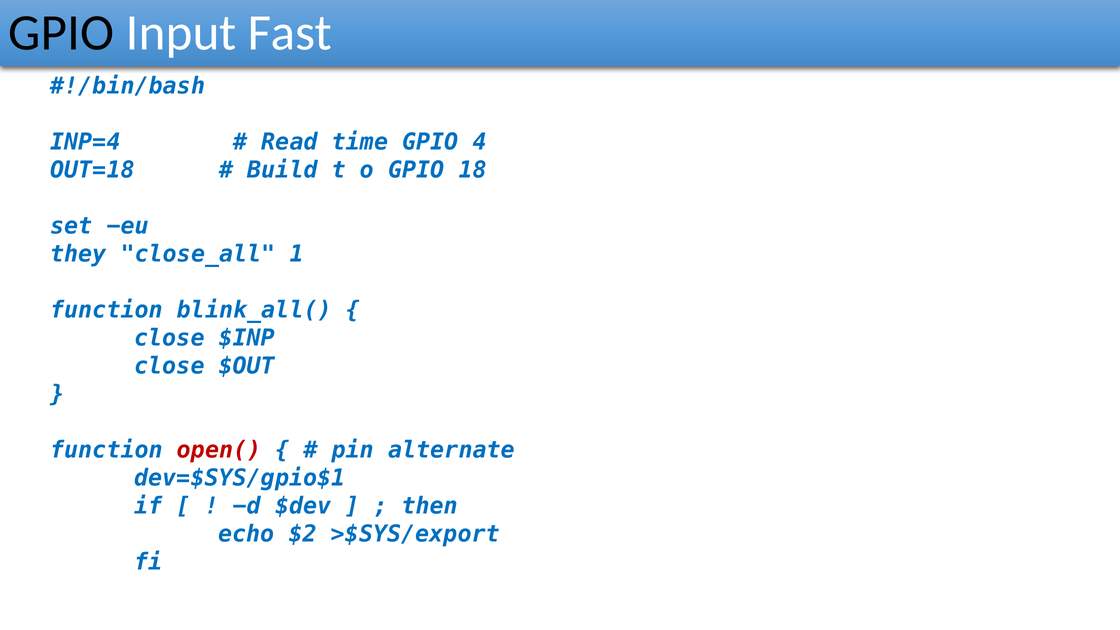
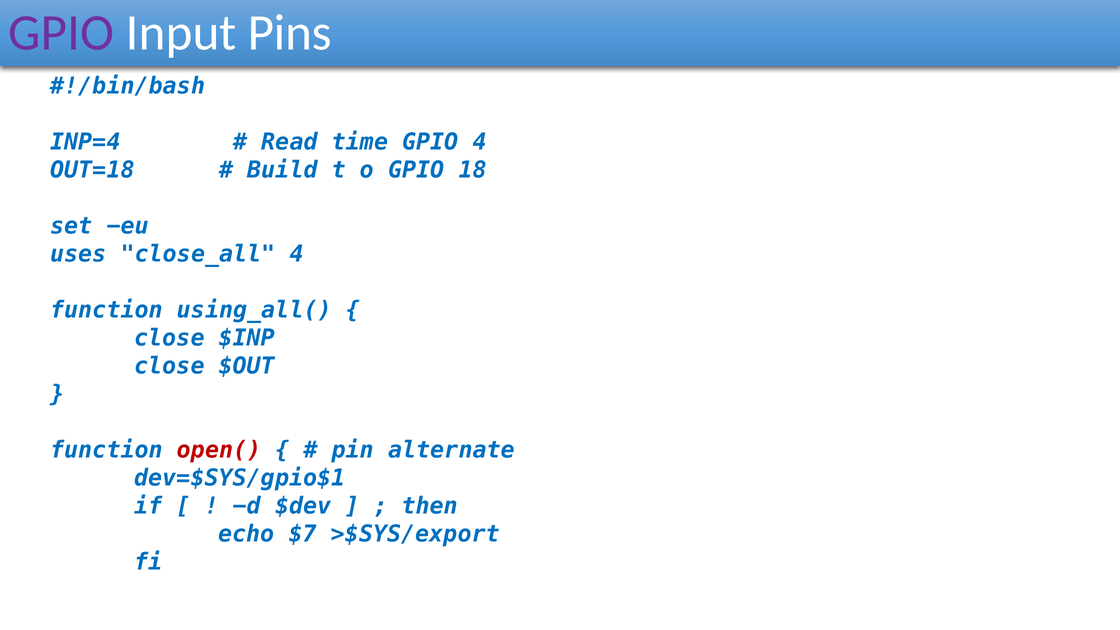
GPIO at (61, 33) colour: black -> purple
Fast: Fast -> Pins
they: they -> uses
close_all 1: 1 -> 4
blink_all(: blink_all( -> using_all(
$2: $2 -> $7
